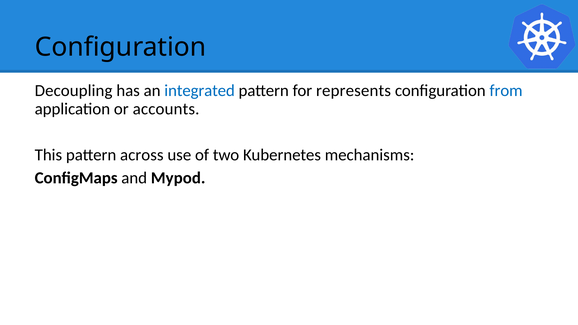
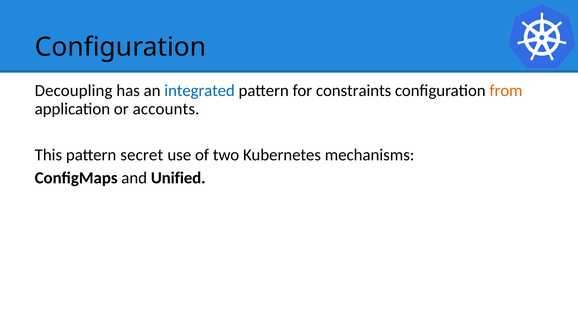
represents: represents -> constraints
from colour: blue -> orange
across: across -> secret
Mypod: Mypod -> Unified
